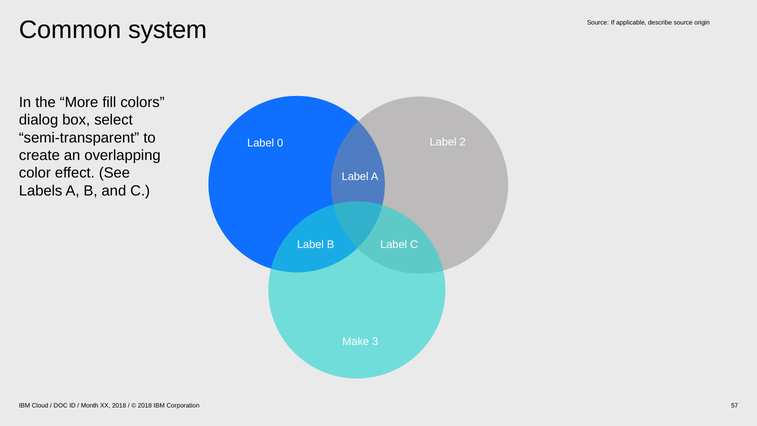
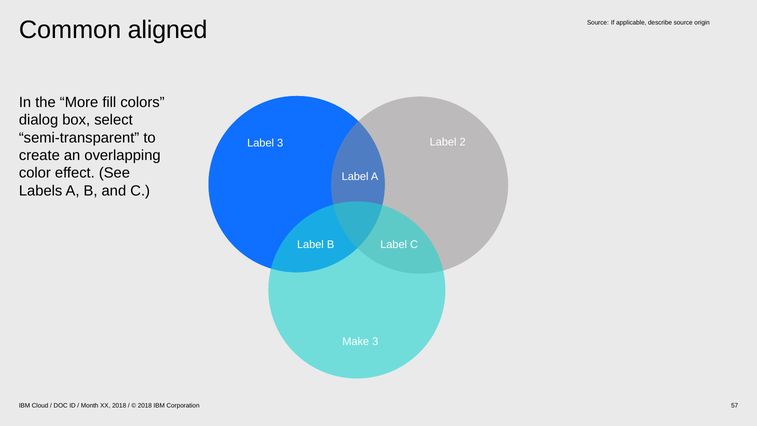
system: system -> aligned
Label 0: 0 -> 3
